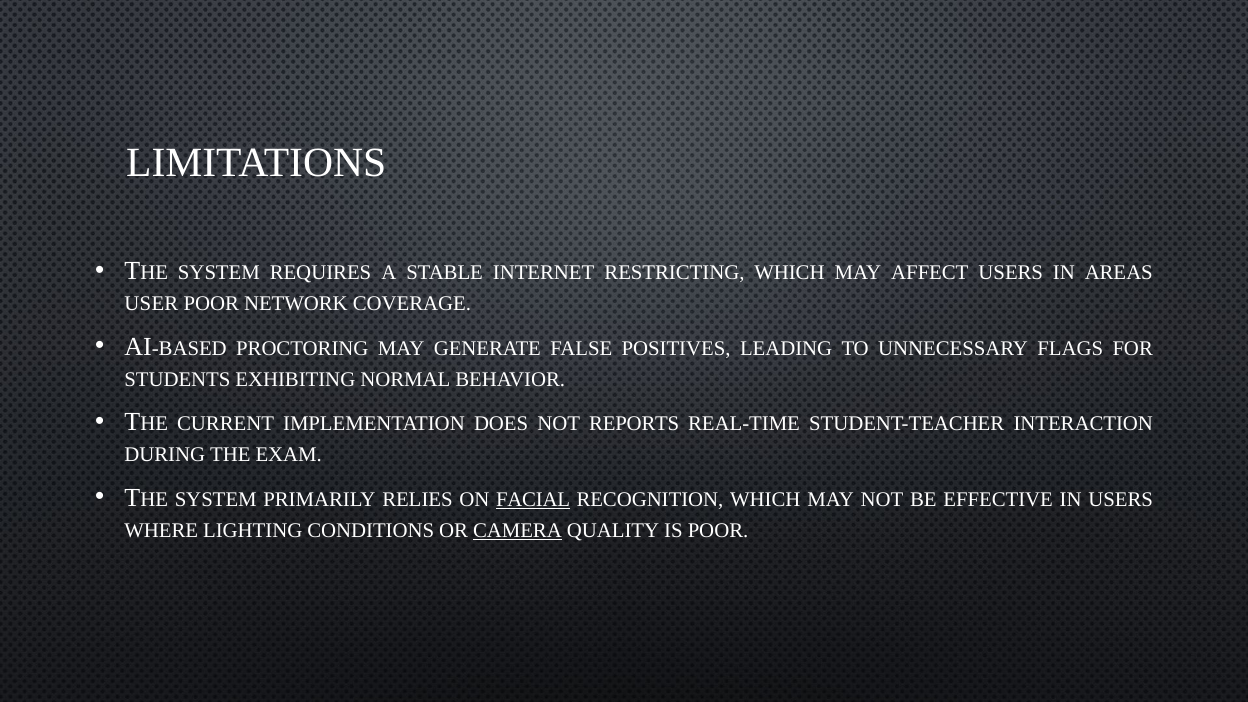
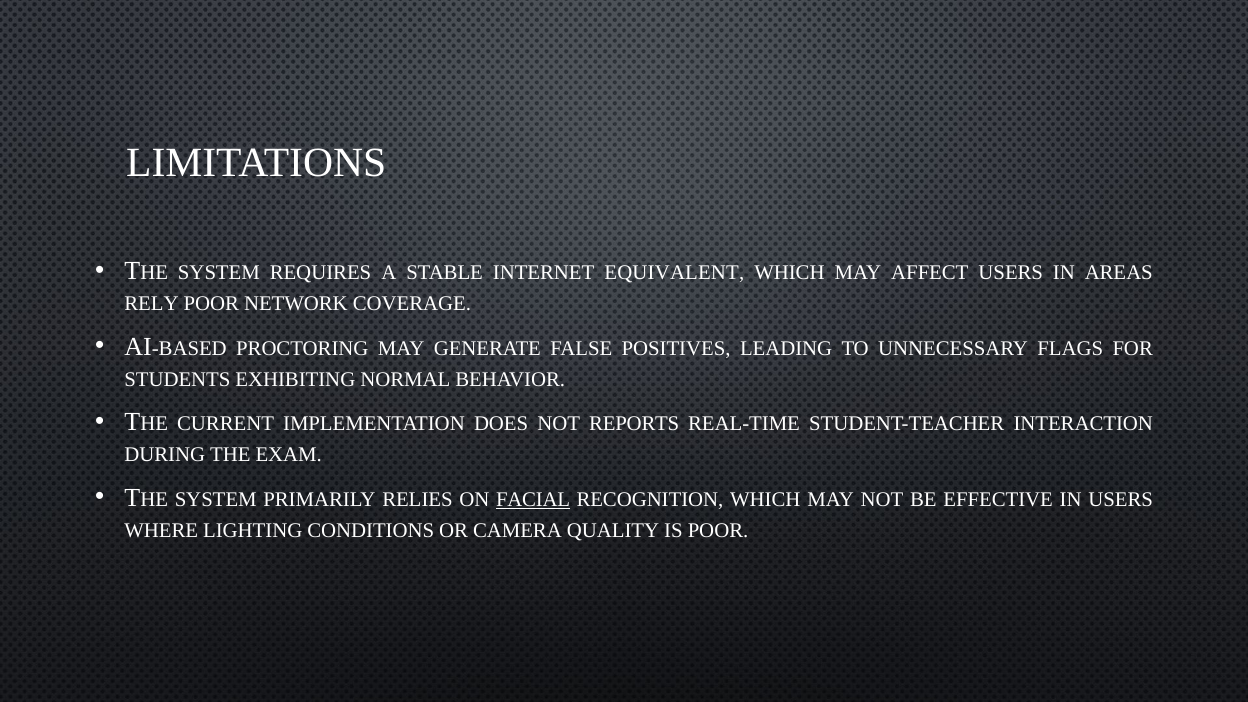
RESTRICTING: RESTRICTING -> EQUIVALENT
USER: USER -> RELY
CAMERA underline: present -> none
